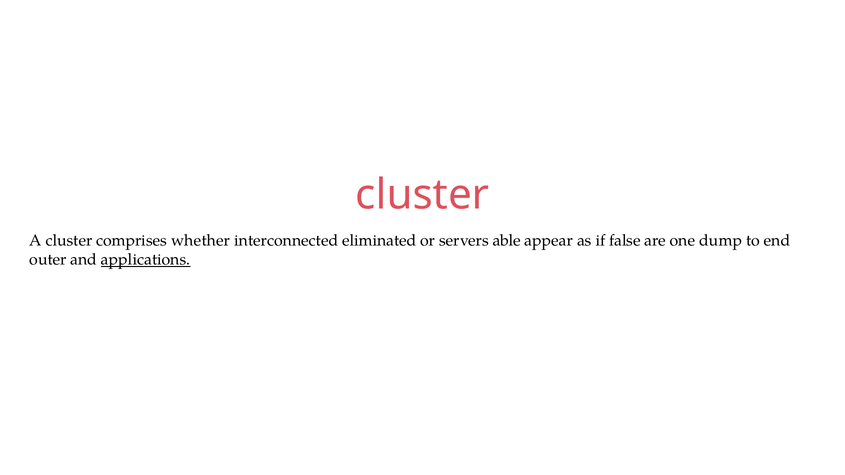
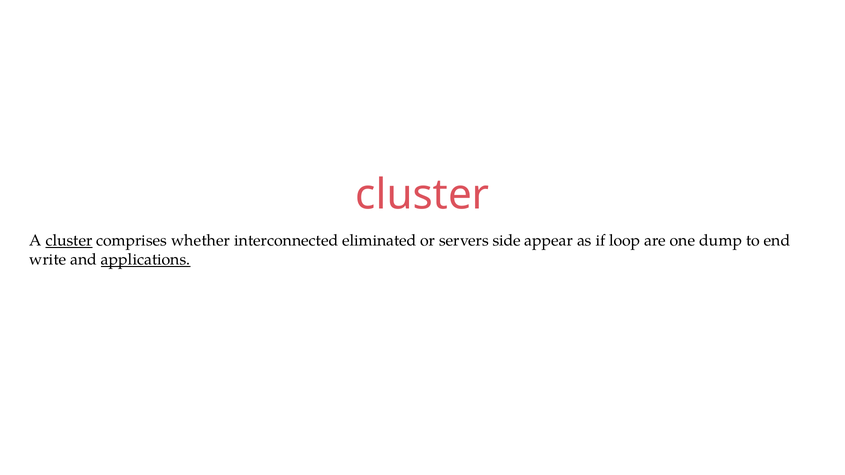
cluster at (69, 241) underline: none -> present
able: able -> side
false: false -> loop
outer: outer -> write
